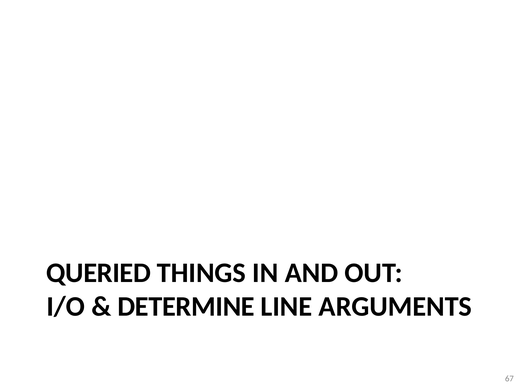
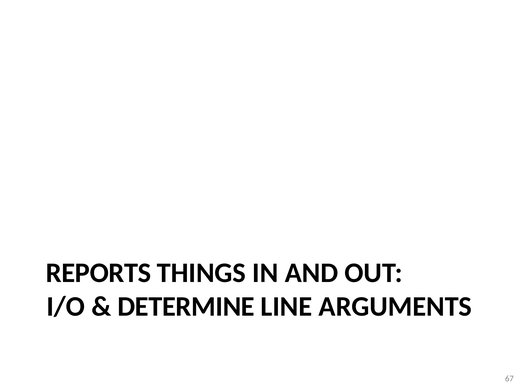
QUERIED: QUERIED -> REPORTS
